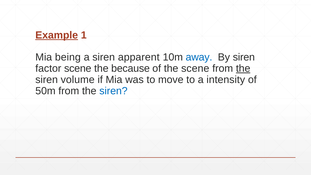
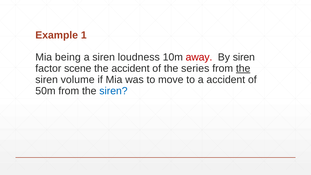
Example underline: present -> none
apparent: apparent -> loudness
away colour: blue -> red
the because: because -> accident
the scene: scene -> series
a intensity: intensity -> accident
